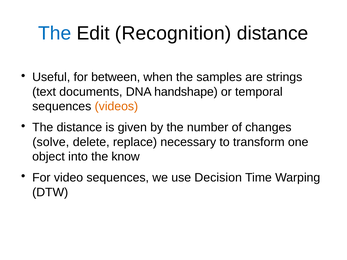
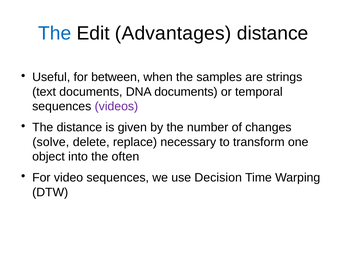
Recognition: Recognition -> Advantages
DNA handshape: handshape -> documents
videos colour: orange -> purple
know: know -> often
